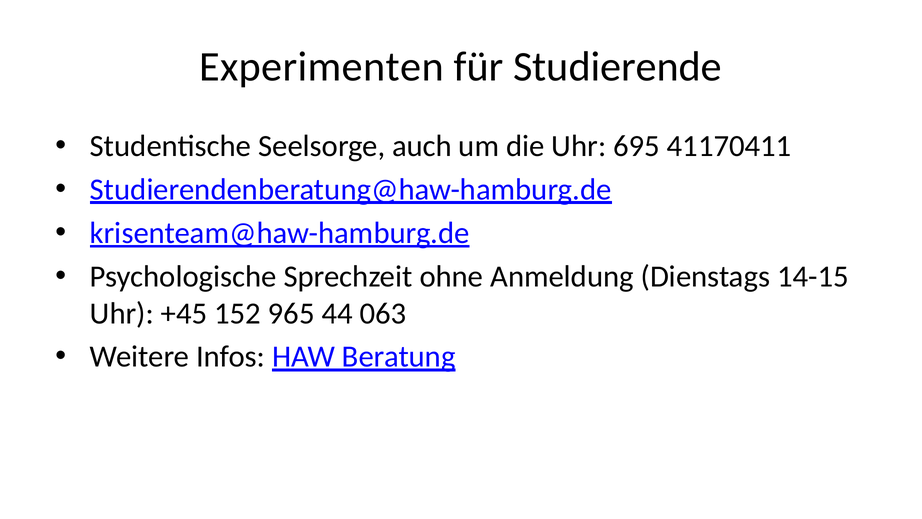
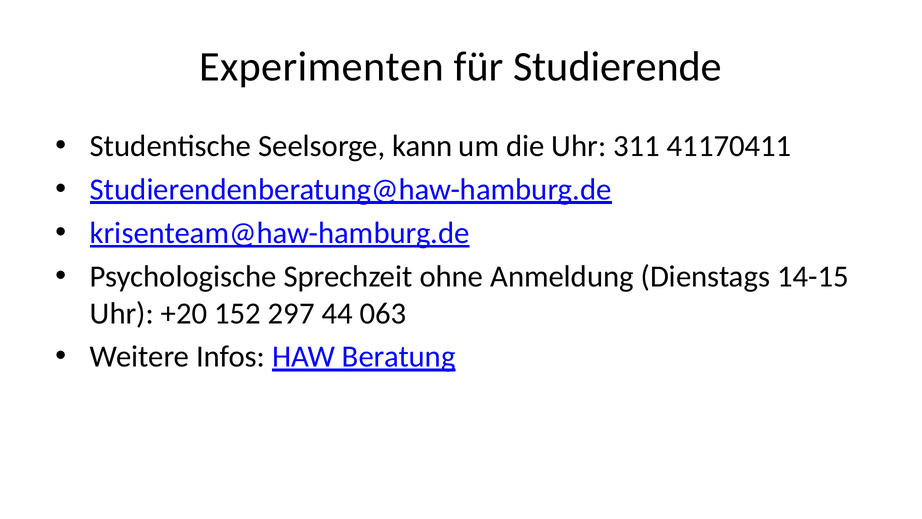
auch: auch -> kann
695: 695 -> 311
+45: +45 -> +20
965: 965 -> 297
